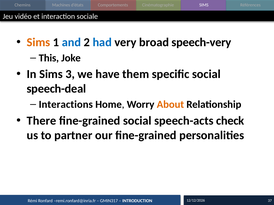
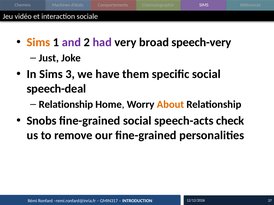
and colour: blue -> purple
had colour: blue -> purple
This: This -> Just
Interactions at (66, 105): Interactions -> Relationship
There: There -> Snobs
partner: partner -> remove
